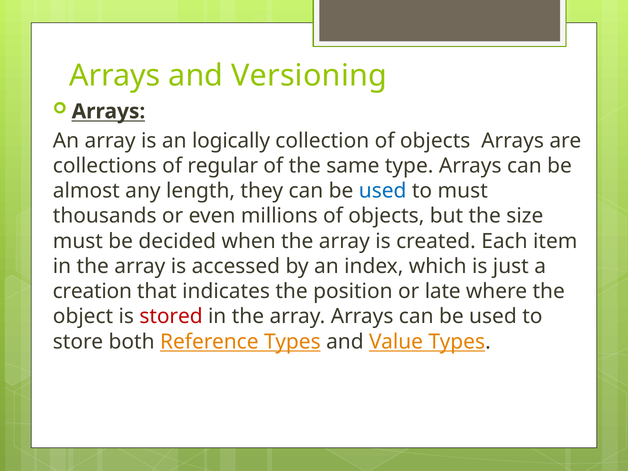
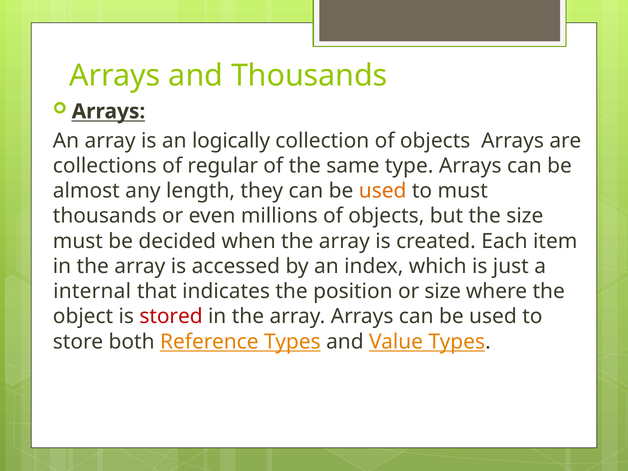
and Versioning: Versioning -> Thousands
used at (383, 191) colour: blue -> orange
creation: creation -> internal
or late: late -> size
